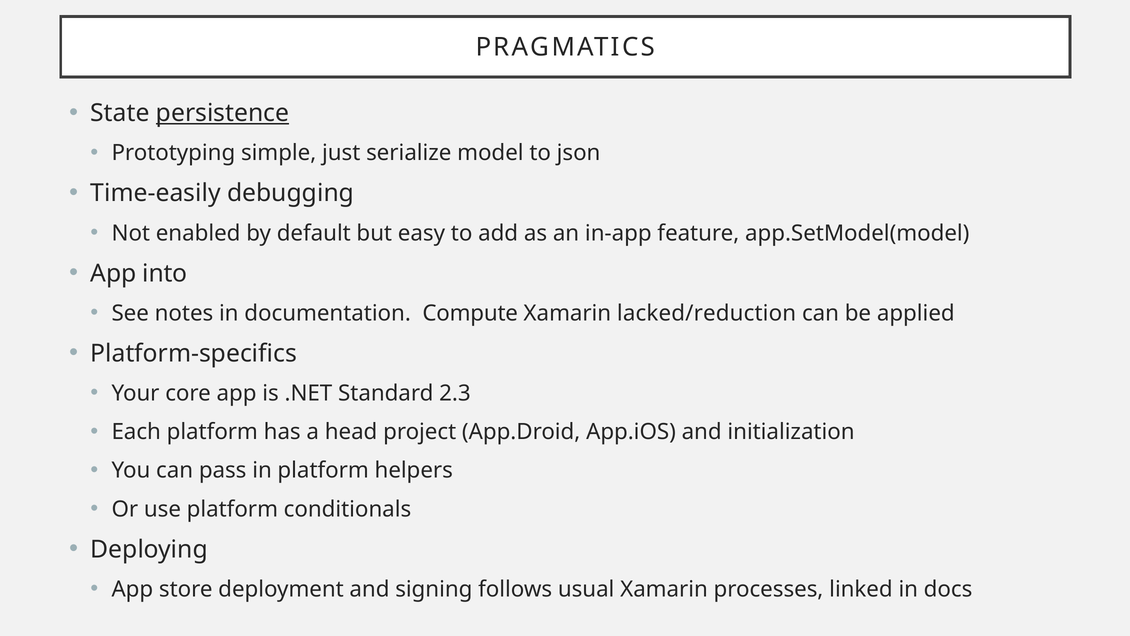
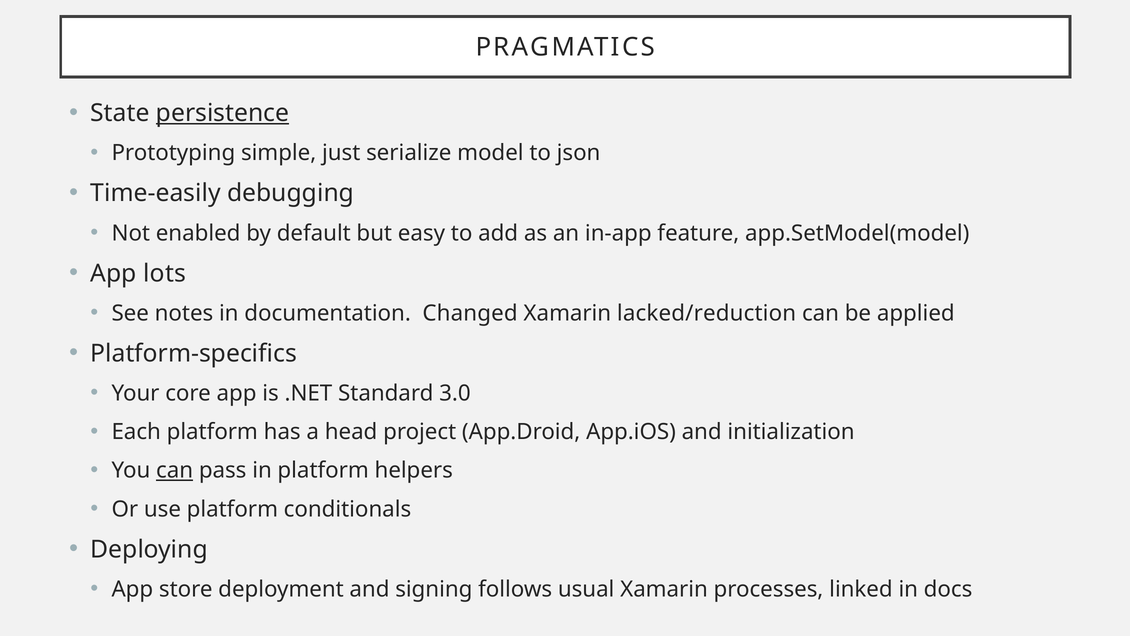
into: into -> lots
Compute: Compute -> Changed
2.3: 2.3 -> 3.0
can at (175, 470) underline: none -> present
